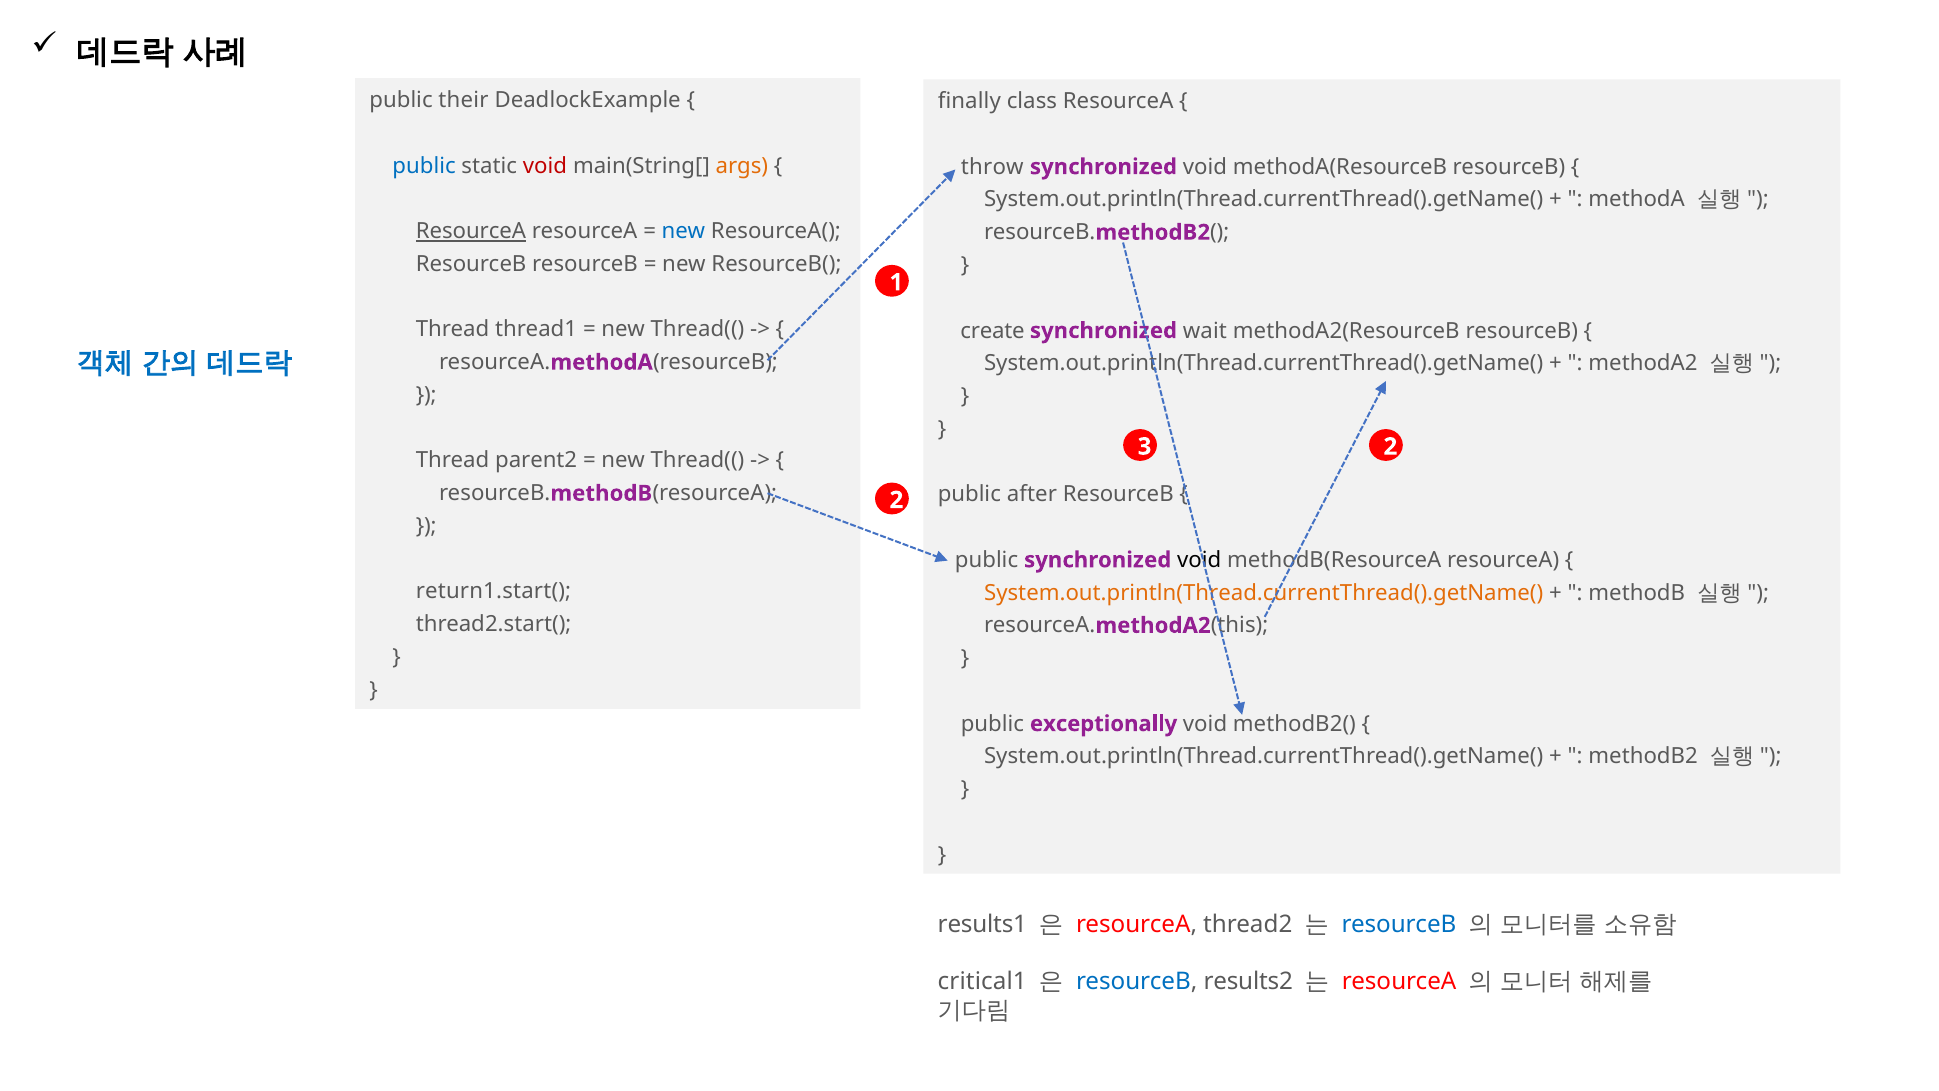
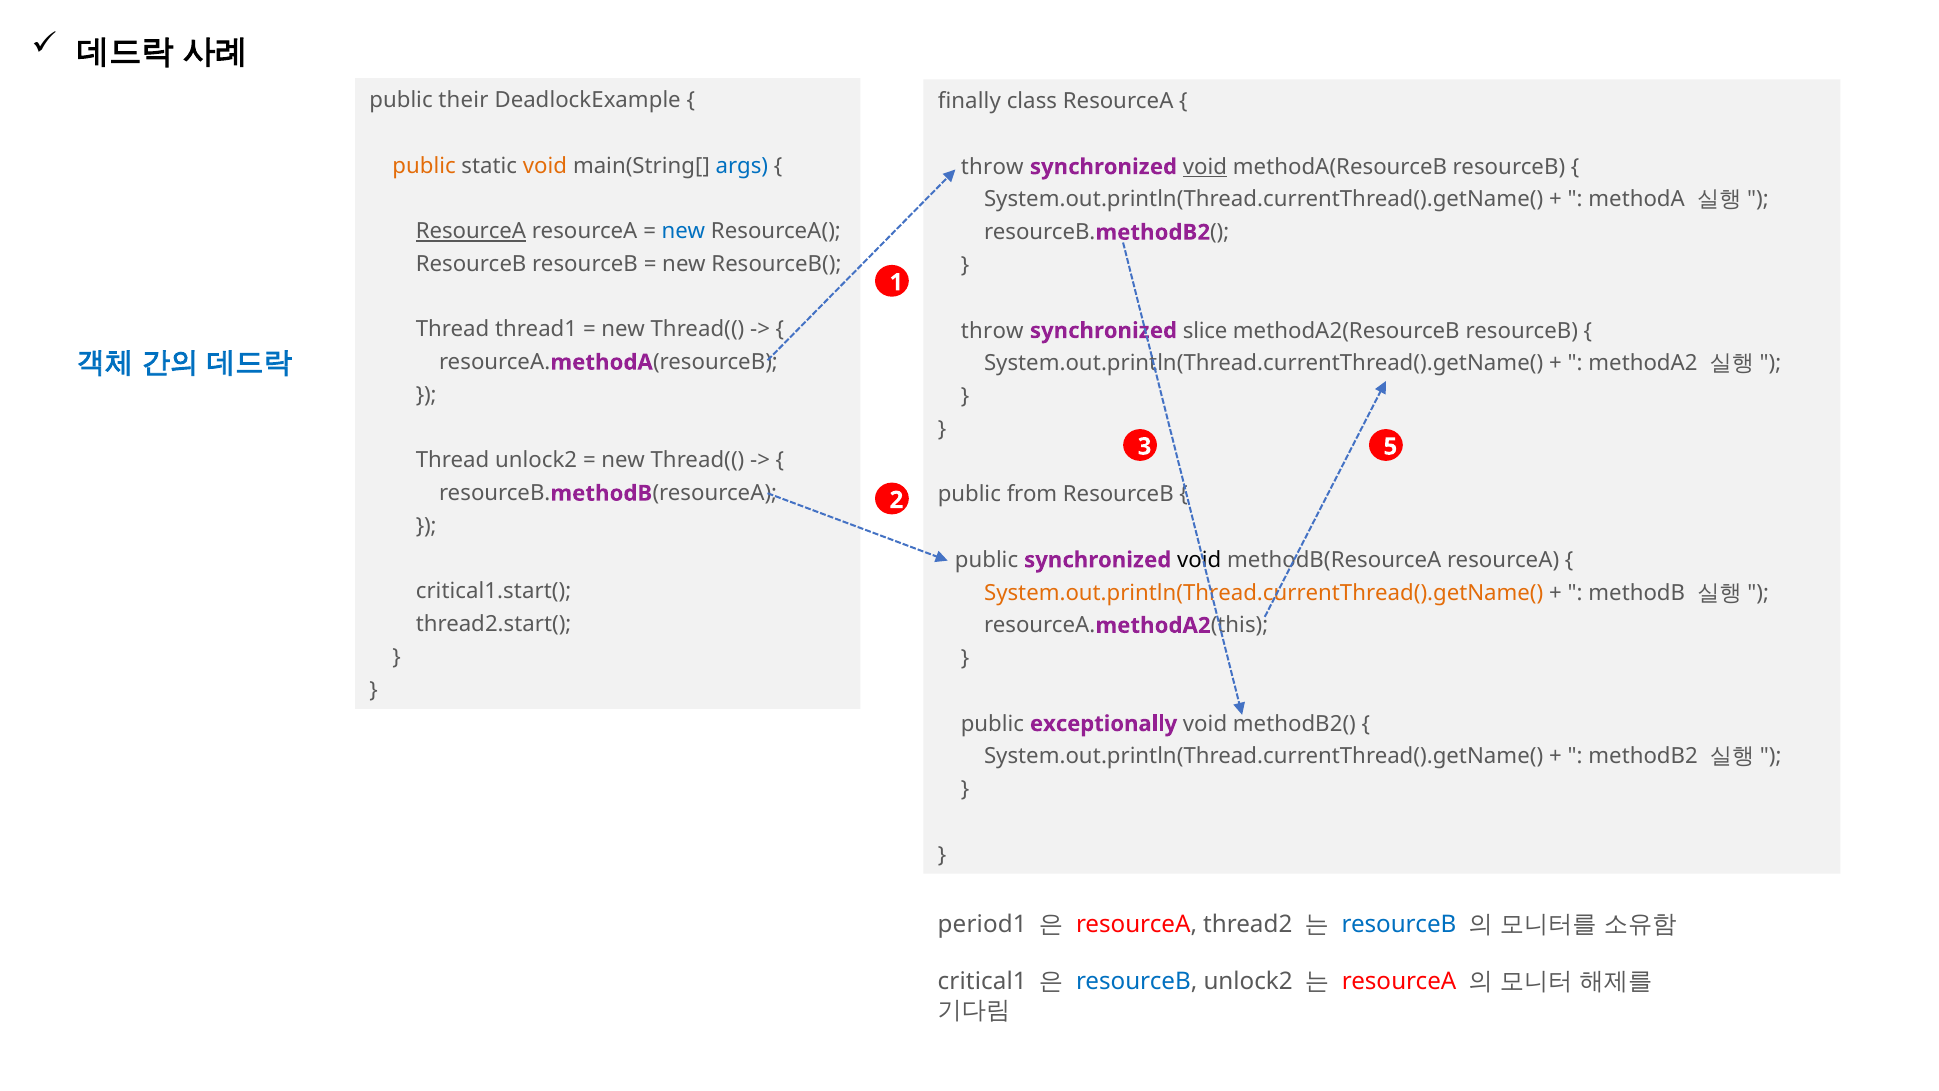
public at (424, 166) colour: blue -> orange
void at (545, 166) colour: red -> orange
args colour: orange -> blue
void at (1205, 167) underline: none -> present
create at (992, 331): create -> throw
wait: wait -> slice
3 2: 2 -> 5
Thread parent2: parent2 -> unlock2
after: after -> from
return1.start(: return1.start( -> critical1.start(
results1: results1 -> period1
resourceB results2: results2 -> unlock2
